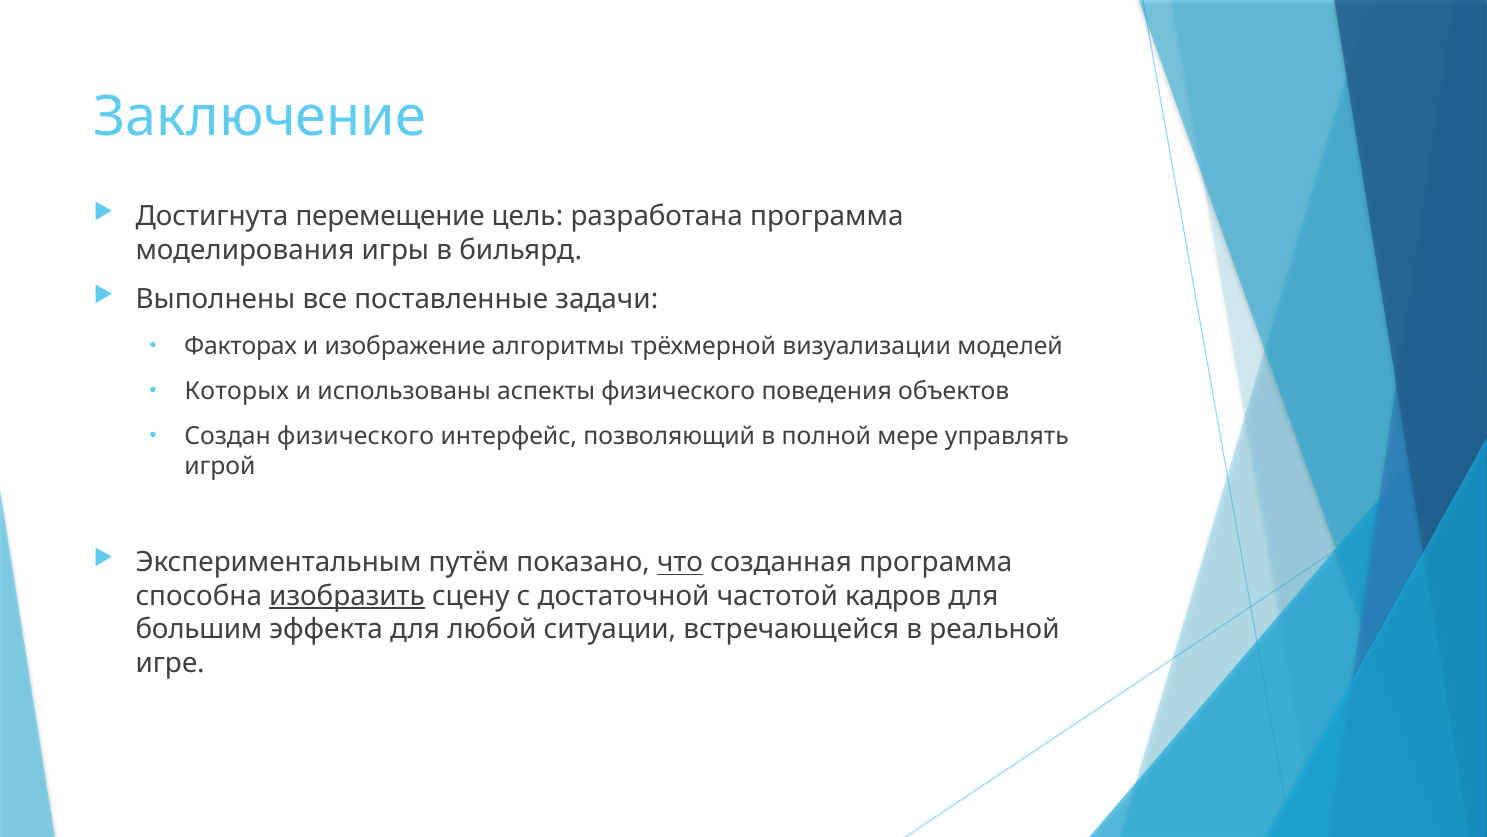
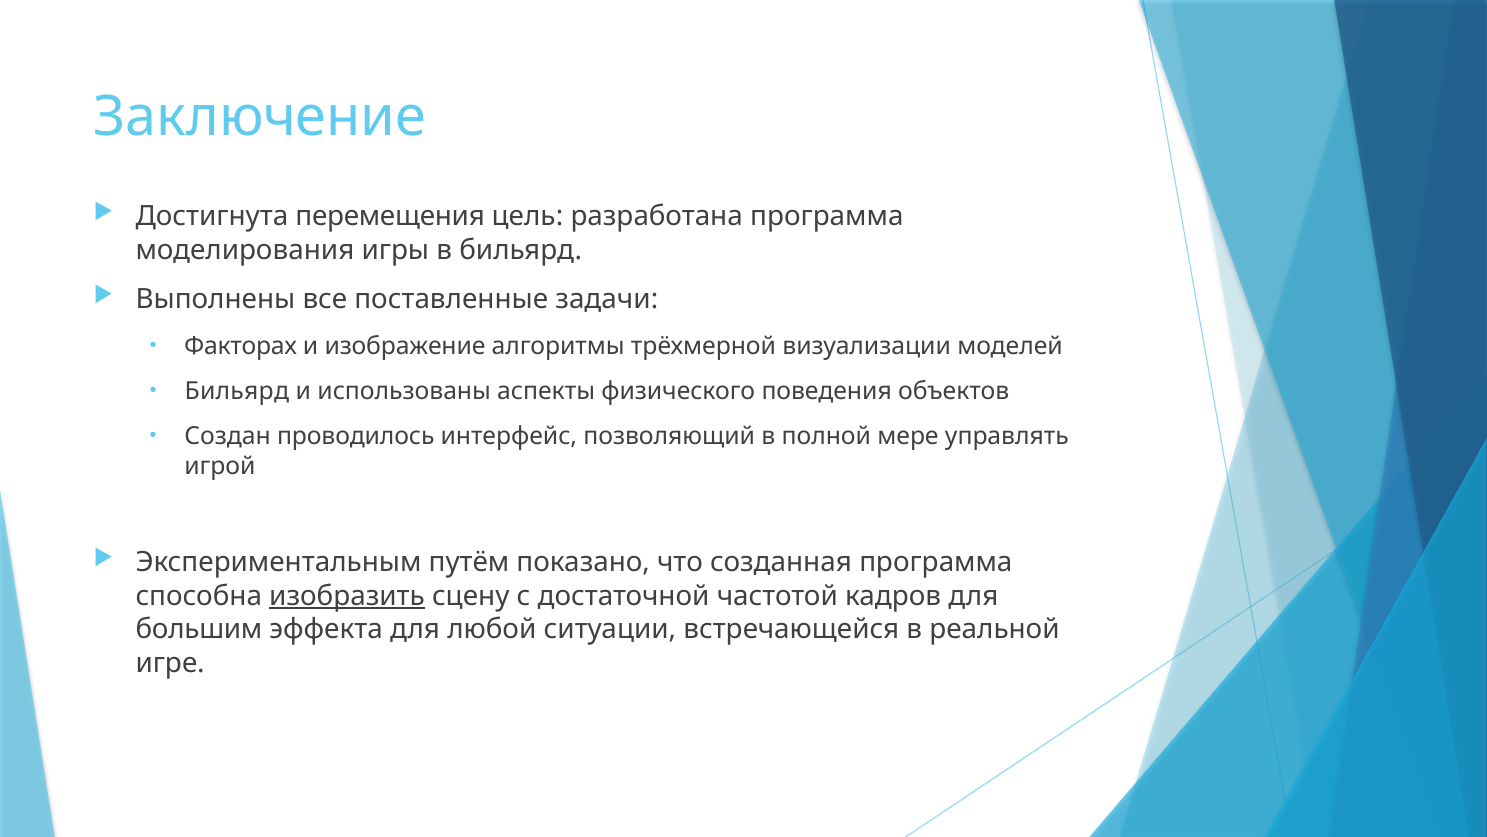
перемещение: перемещение -> перемещения
Которых at (237, 391): Которых -> Бильярд
Создан физического: физического -> проводилось
что underline: present -> none
